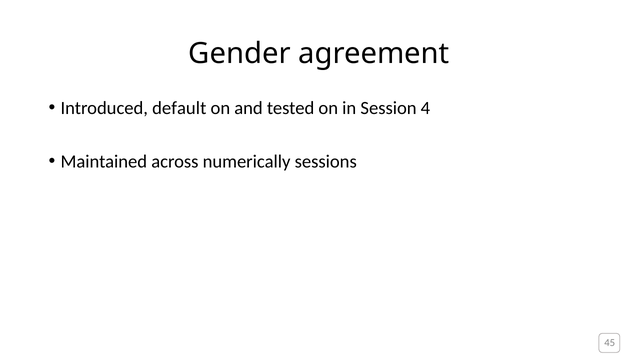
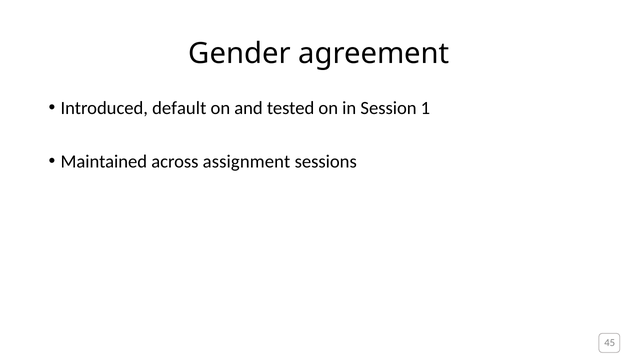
4: 4 -> 1
numerically: numerically -> assignment
